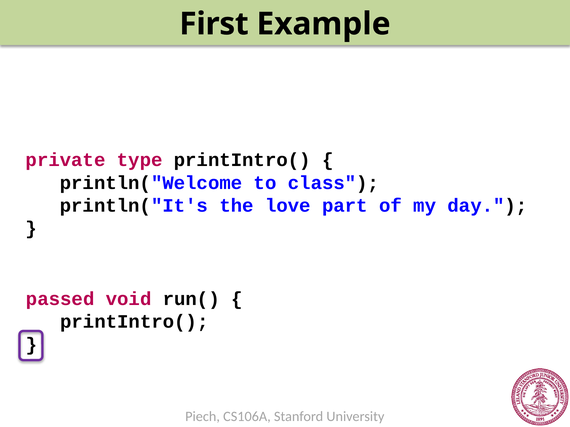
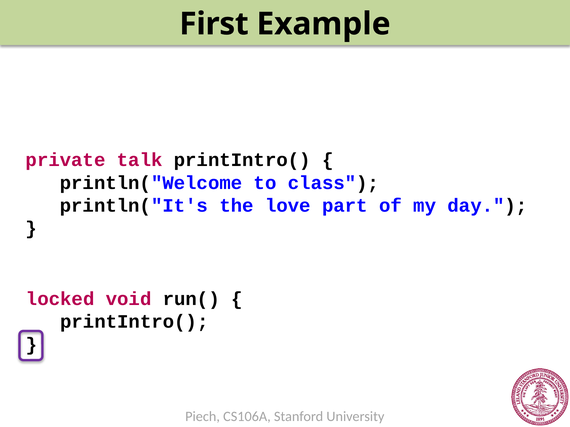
type: type -> talk
passed: passed -> locked
